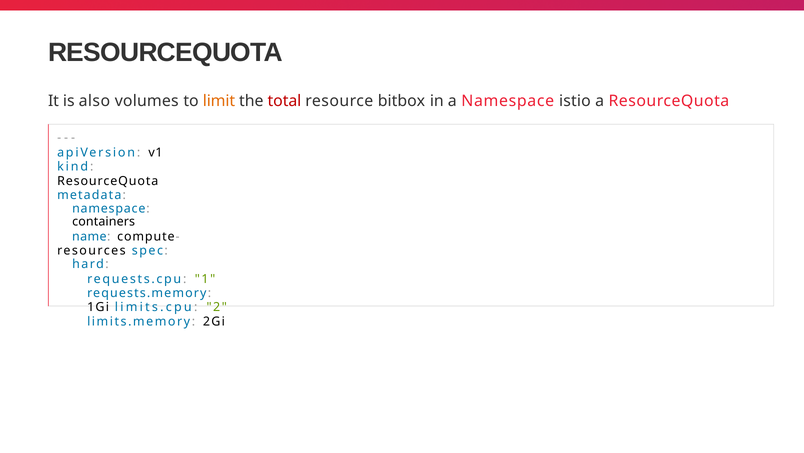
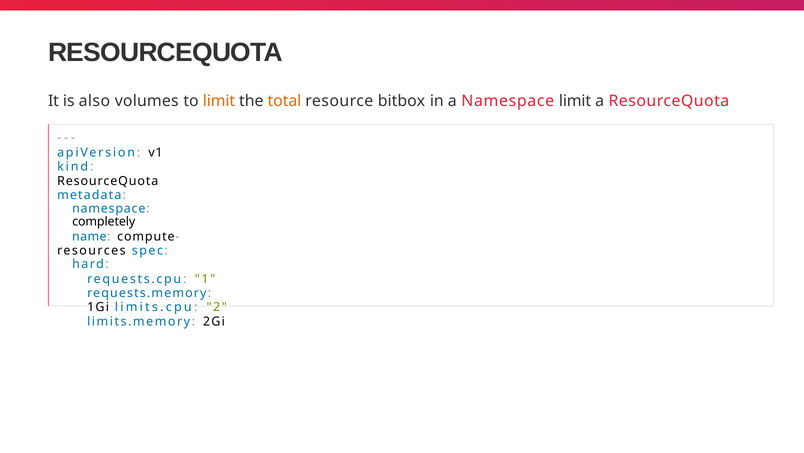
total colour: red -> orange
Namespace istio: istio -> limit
containers: containers -> completely
